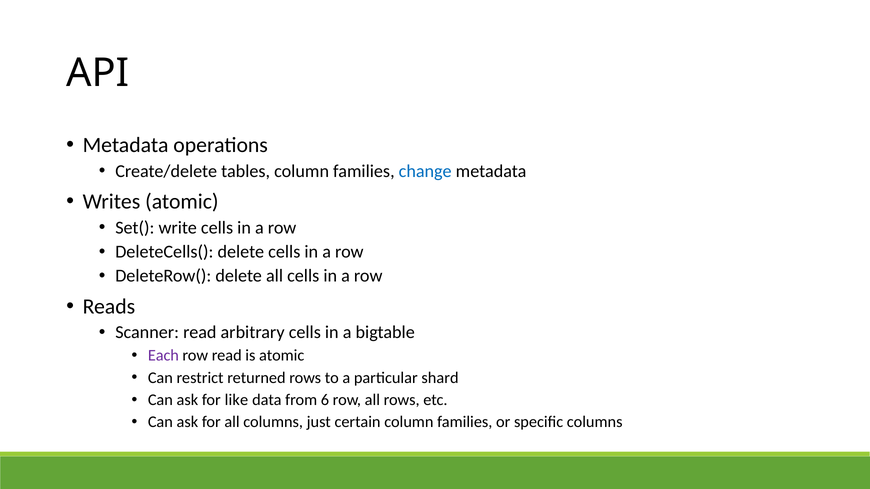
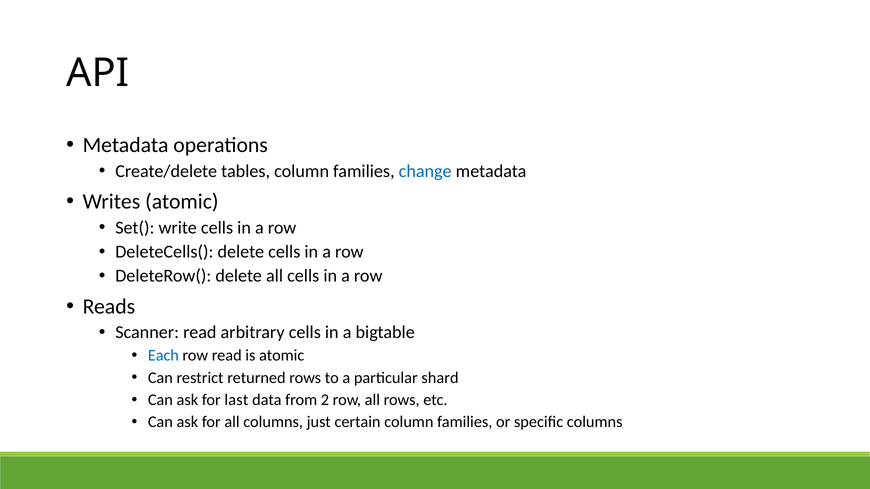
Each colour: purple -> blue
like: like -> last
6: 6 -> 2
